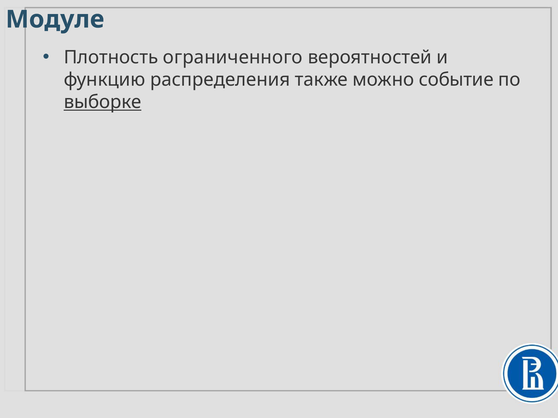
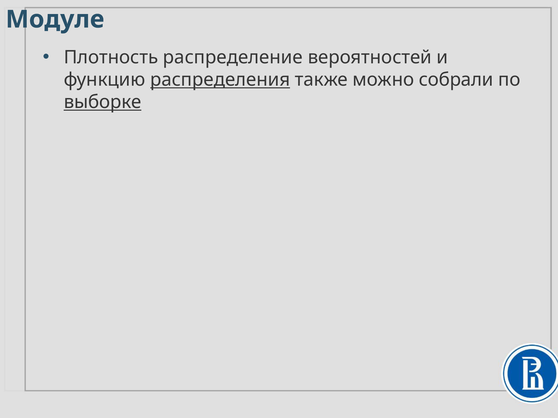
ограниченного: ограниченного -> распределение
распределения underline: none -> present
событие: событие -> собрали
